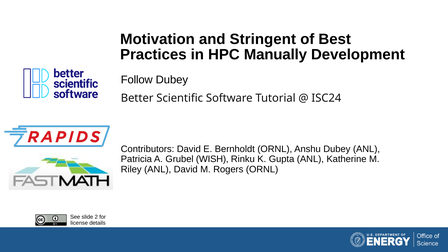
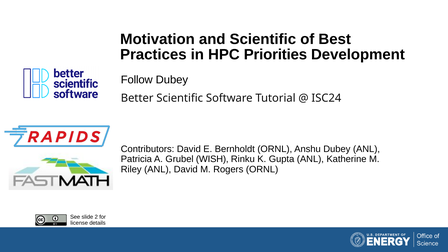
and Stringent: Stringent -> Scientific
Manually: Manually -> Priorities
